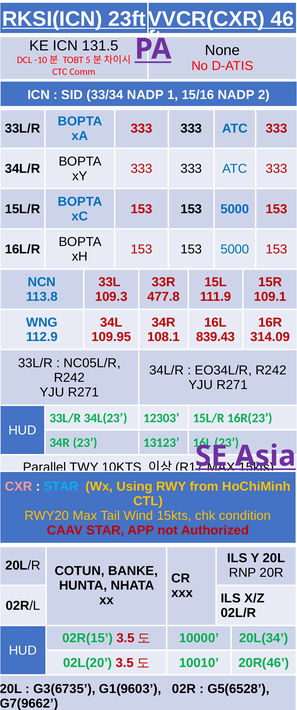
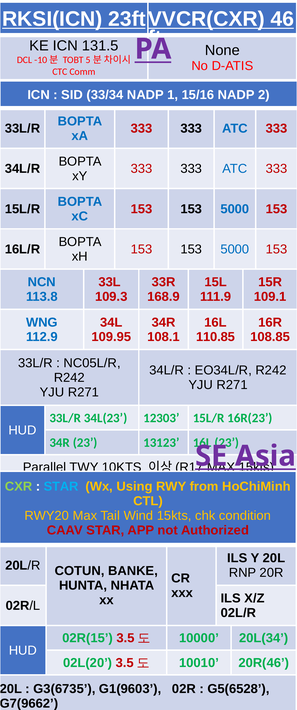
477.8: 477.8 -> 168.9
839.43: 839.43 -> 110.85
314.09: 314.09 -> 108.85
CXR at (19, 487) colour: pink -> light green
